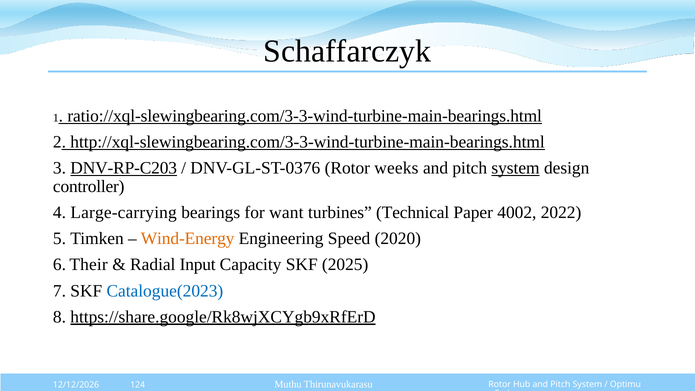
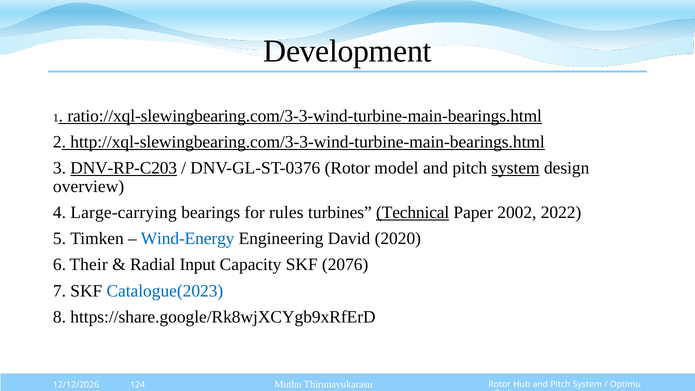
Schaffarczyk: Schaffarczyk -> Development
weeks: weeks -> model
controller: controller -> overview
want: want -> rules
Technical underline: none -> present
4002: 4002 -> 2002
Wind-Energy colour: orange -> blue
Speed: Speed -> David
2025: 2025 -> 2076
https://share.google/Rk8wjXCYgb9xRfErD underline: present -> none
